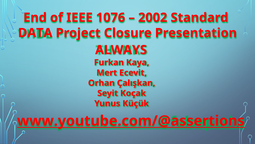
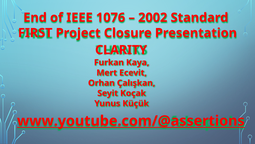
DATA: DATA -> FIRST
ALWAYS: ALWAYS -> CLARITY
